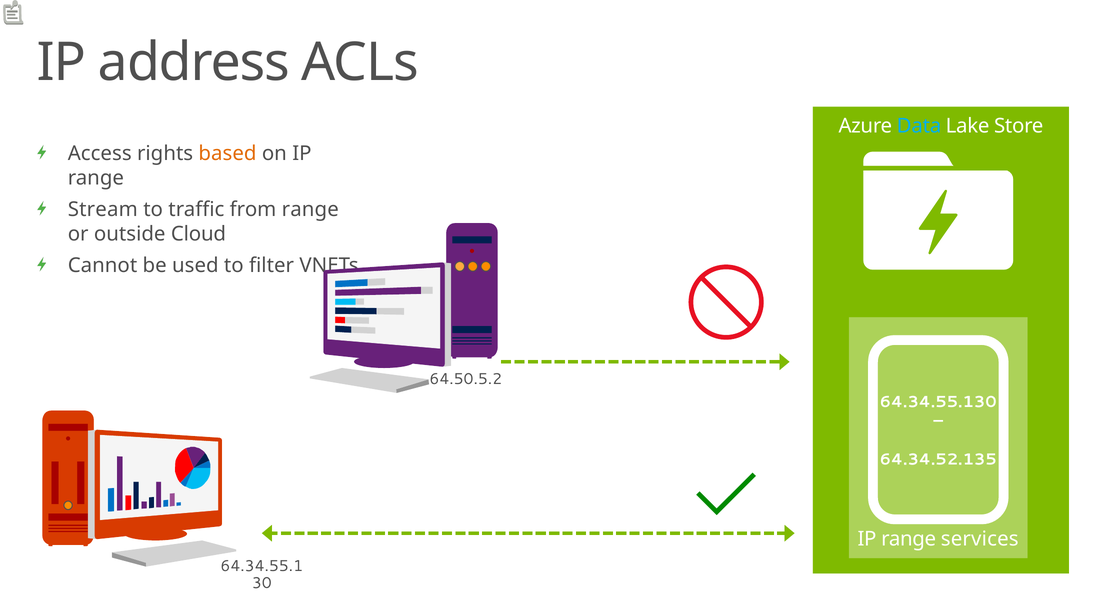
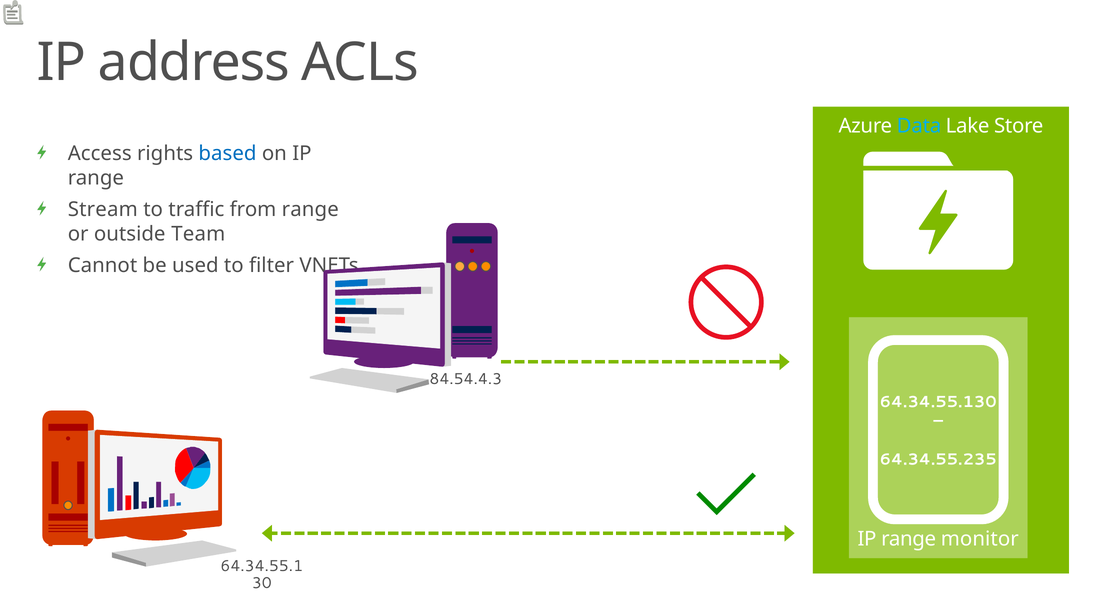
based colour: orange -> blue
Cloud: Cloud -> Team
64.50.5.2: 64.50.5.2 -> 84.54.4.3
64.34.52.135: 64.34.52.135 -> 64.34.55.235
services: services -> monitor
